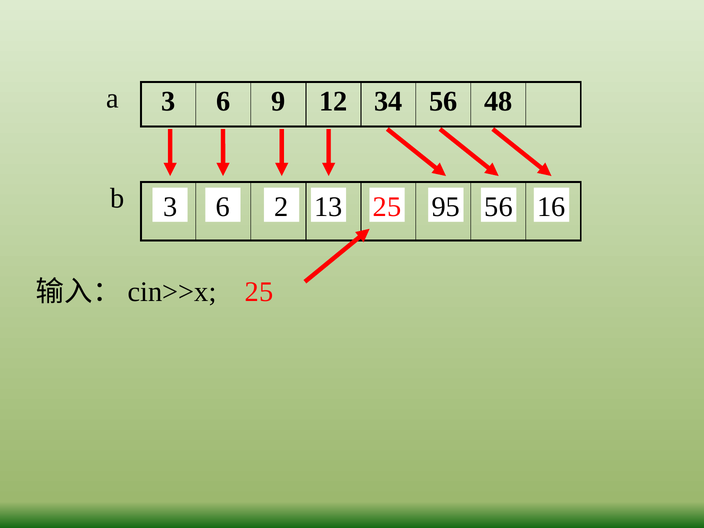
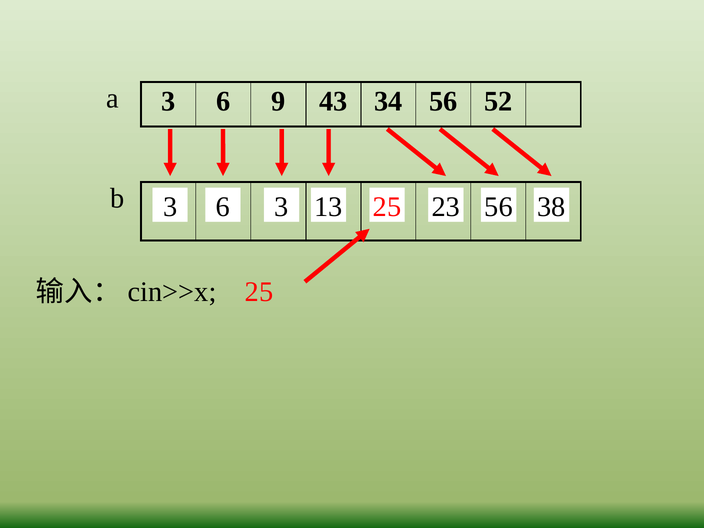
12: 12 -> 43
48: 48 -> 52
6 2: 2 -> 3
95: 95 -> 23
16: 16 -> 38
